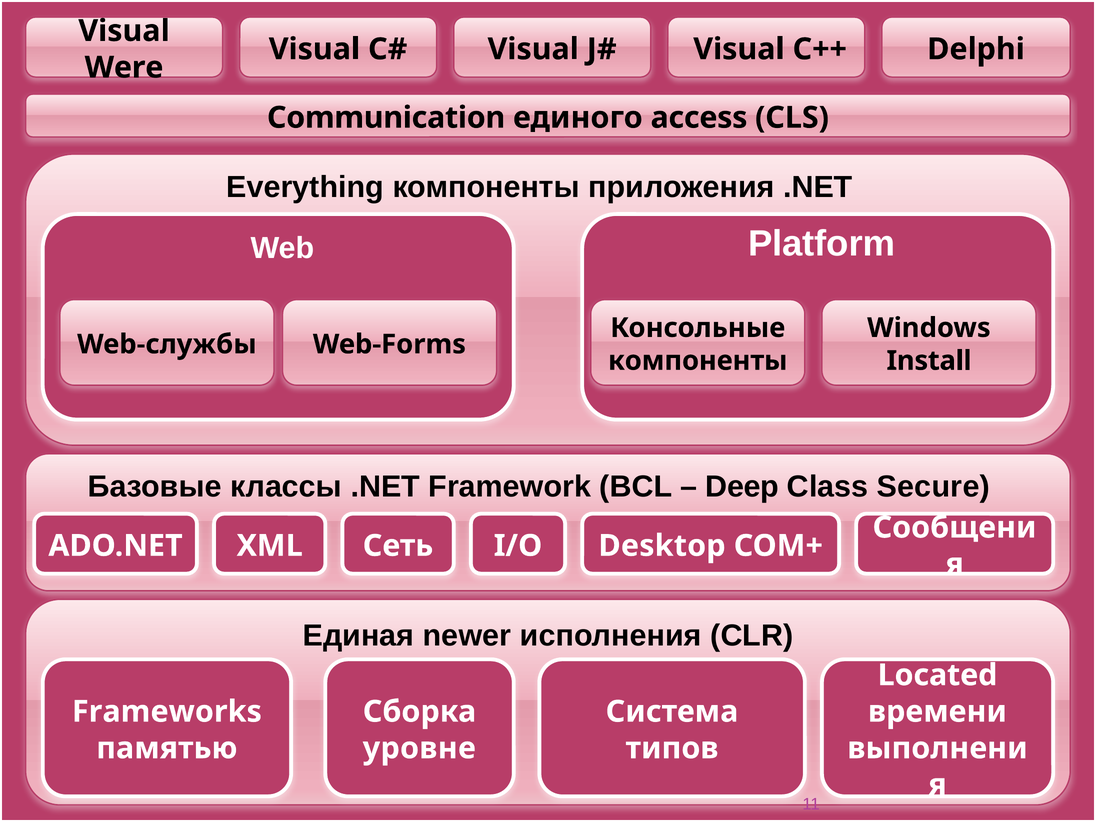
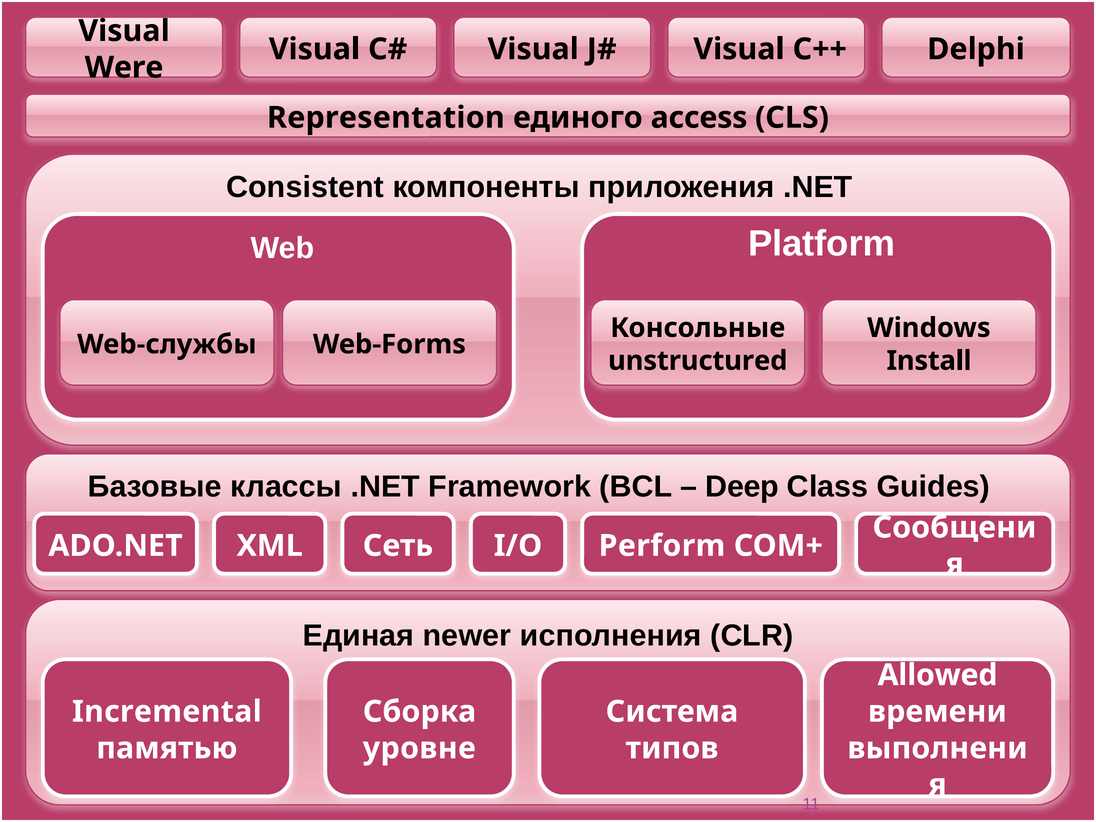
Communication: Communication -> Representation
Everything: Everything -> Consistent
компоненты at (698, 361): компоненты -> unstructured
Secure: Secure -> Guides
Desktop: Desktop -> Perform
Located: Located -> Allowed
Frameworks: Frameworks -> Incremental
